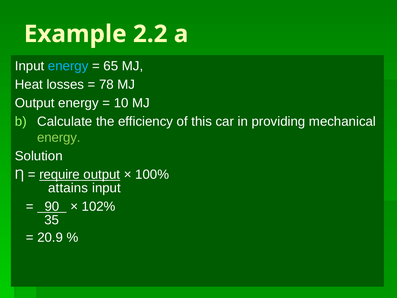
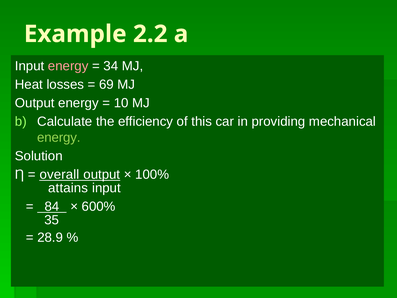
energy at (68, 66) colour: light blue -> pink
65: 65 -> 34
78: 78 -> 69
require: require -> overall
90: 90 -> 84
102%: 102% -> 600%
20.9: 20.9 -> 28.9
